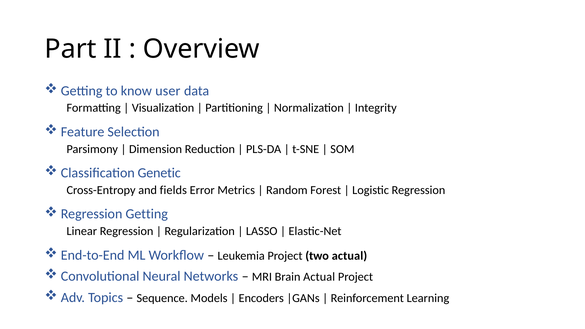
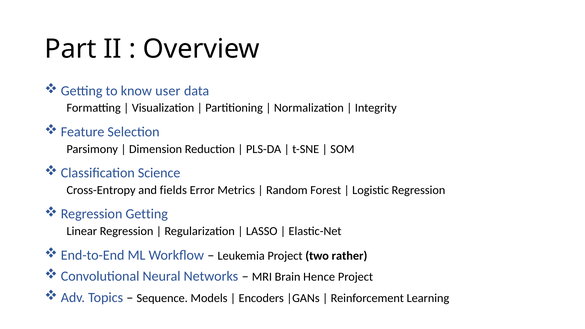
Genetic: Genetic -> Science
two actual: actual -> rather
Brain Actual: Actual -> Hence
